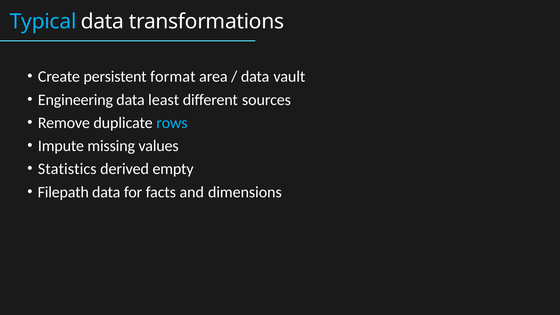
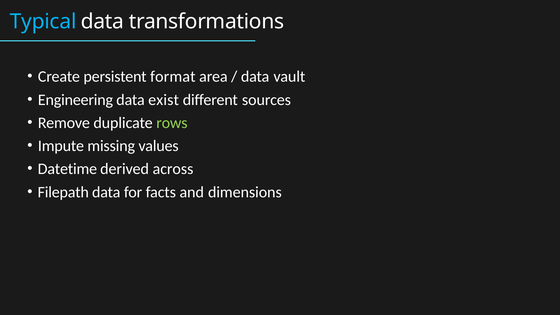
least: least -> exist
rows colour: light blue -> light green
Statistics: Statistics -> Datetime
empty: empty -> across
